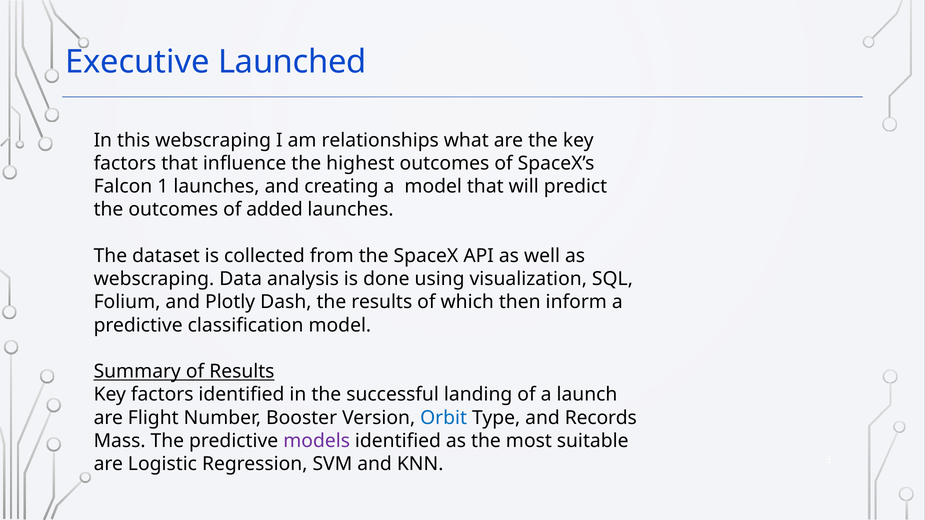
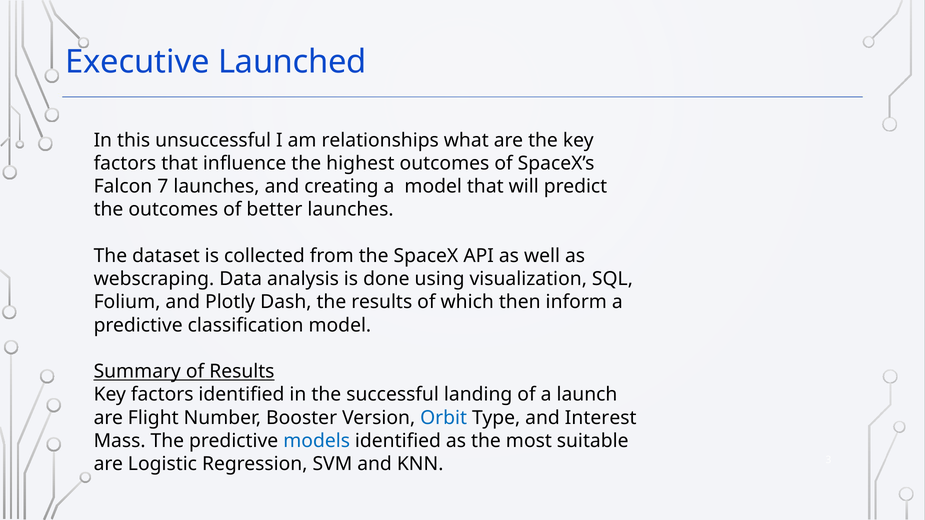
this webscraping: webscraping -> unsuccessful
1: 1 -> 7
added: added -> better
Records: Records -> Interest
models colour: purple -> blue
